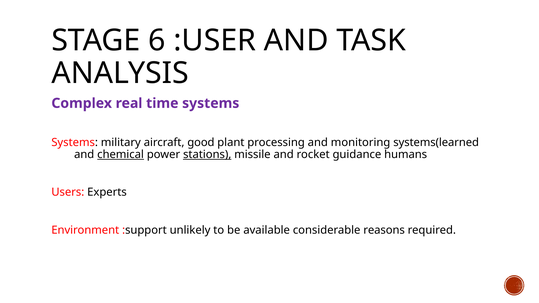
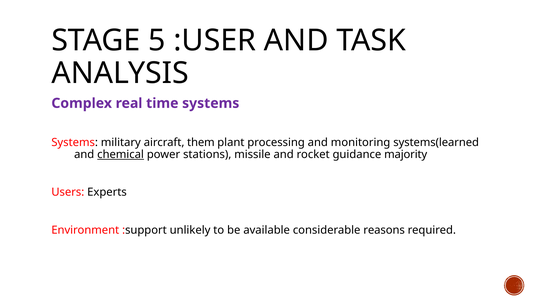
6: 6 -> 5
good: good -> them
stations underline: present -> none
humans: humans -> majority
